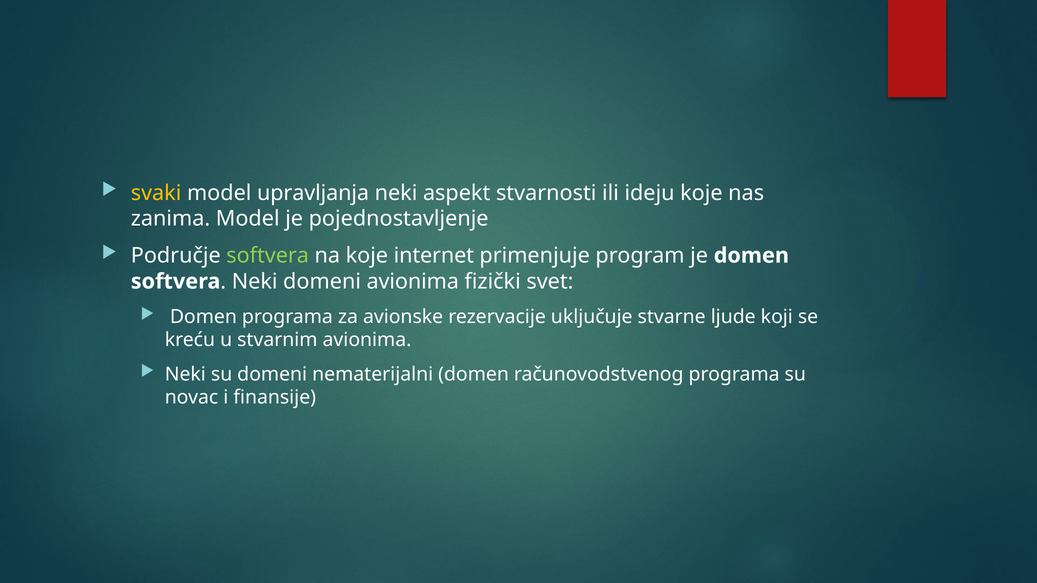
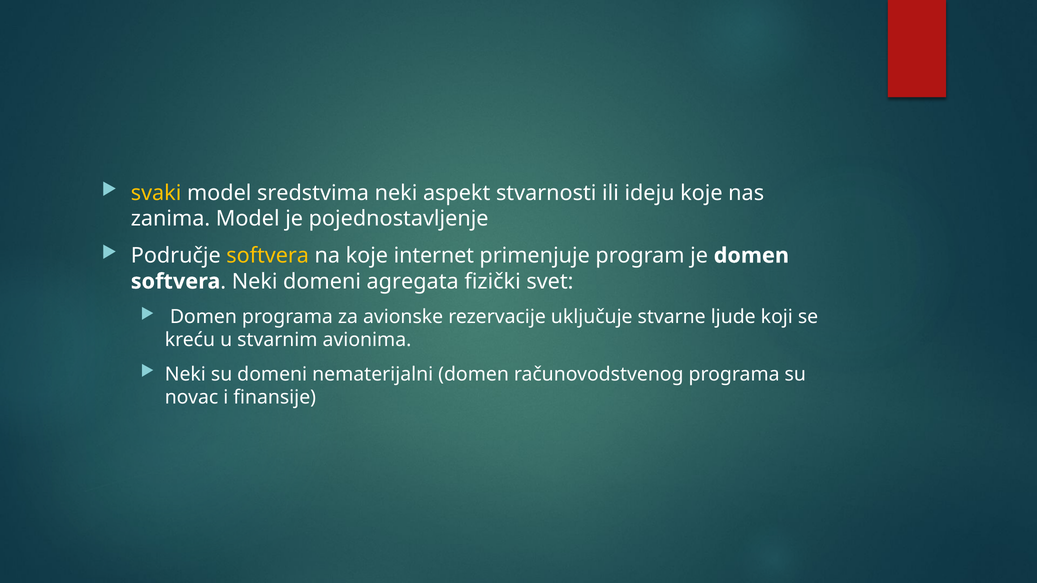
upravljanja: upravljanja -> sredstvima
softvera at (268, 256) colour: light green -> yellow
domeni avionima: avionima -> agregata
